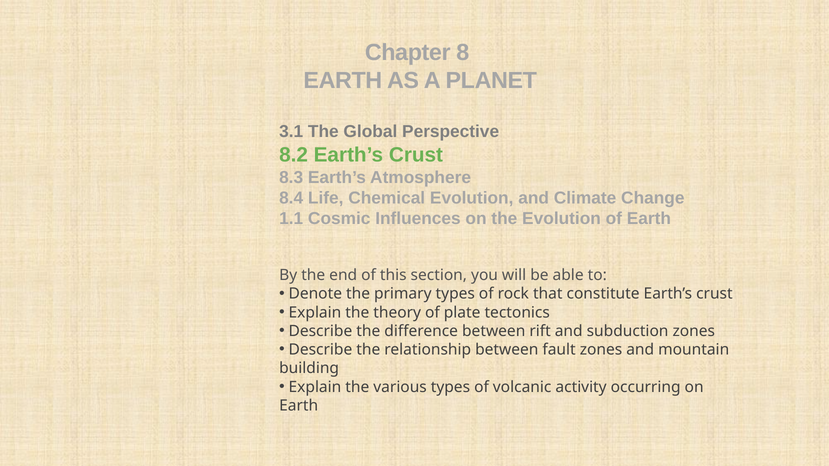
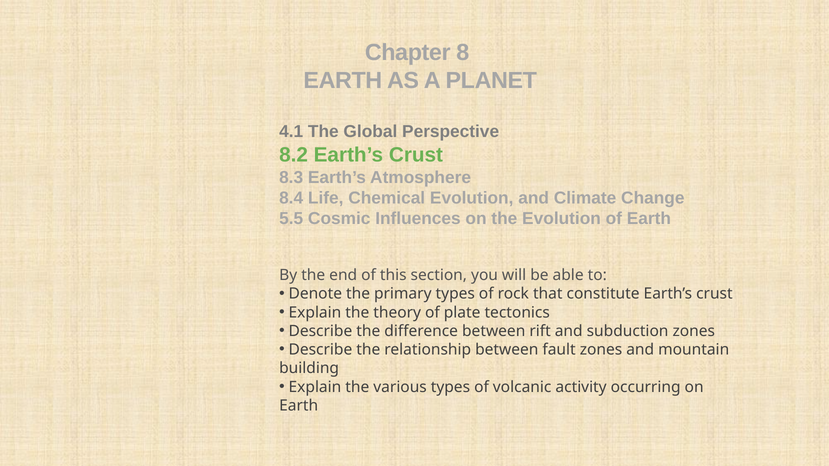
3.1: 3.1 -> 4.1
1.1: 1.1 -> 5.5
